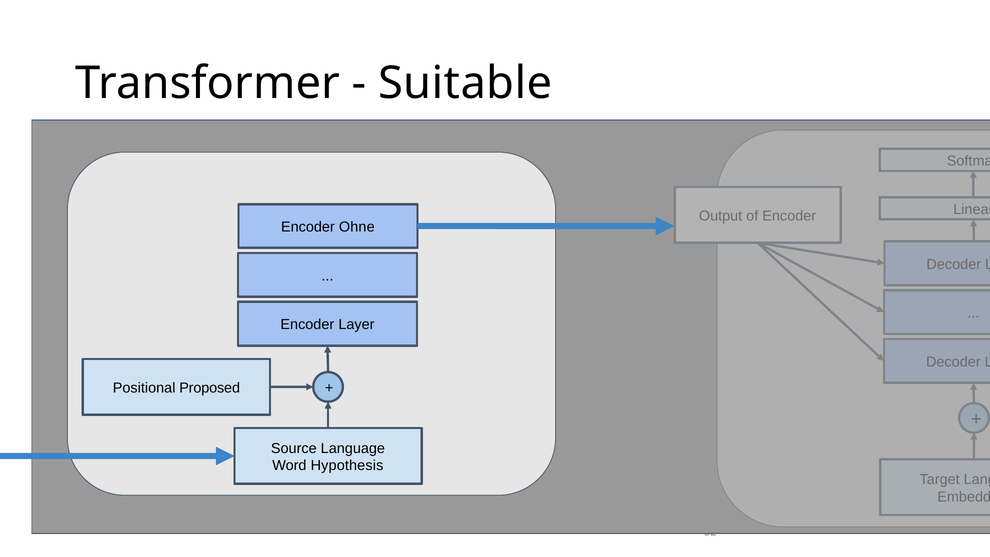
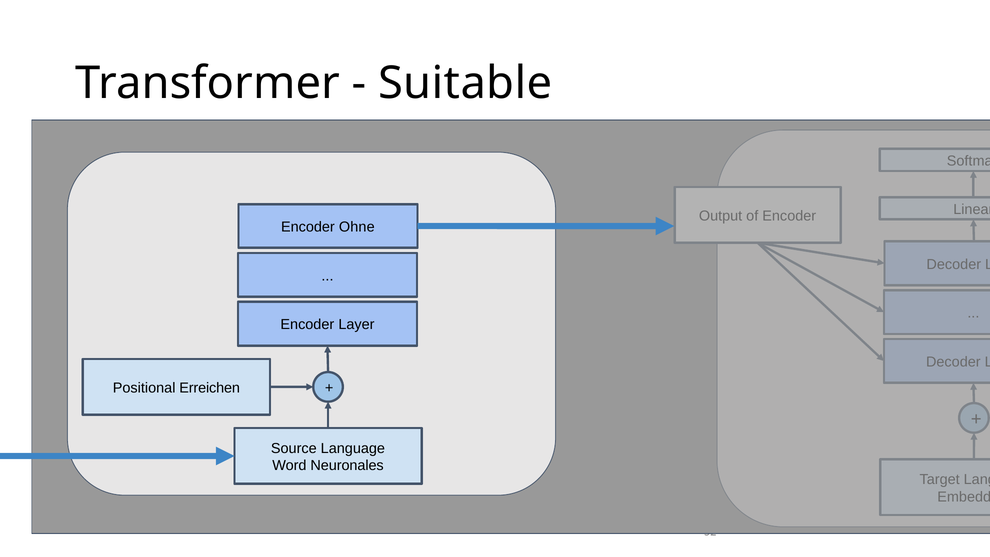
Proposed: Proposed -> Erreichen
Hypothesis: Hypothesis -> Neuronales
